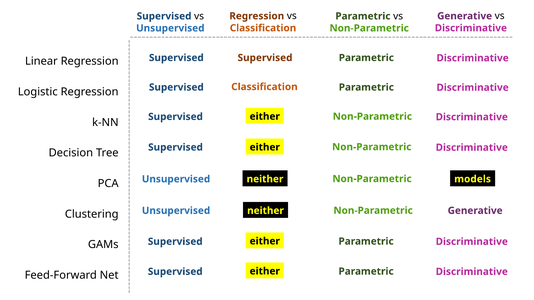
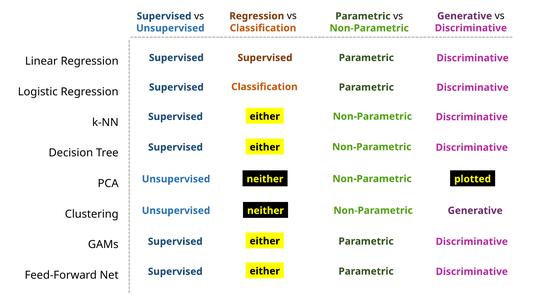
models: models -> plotted
